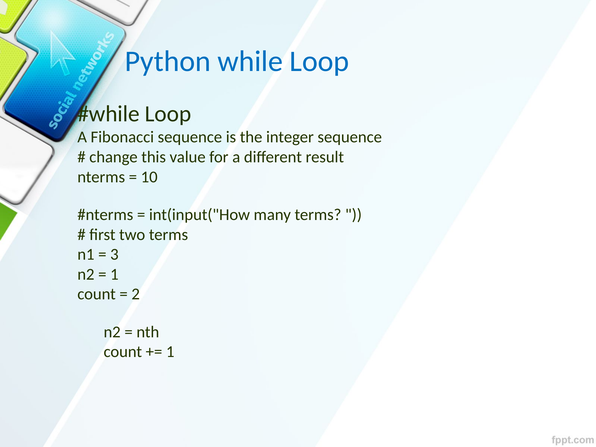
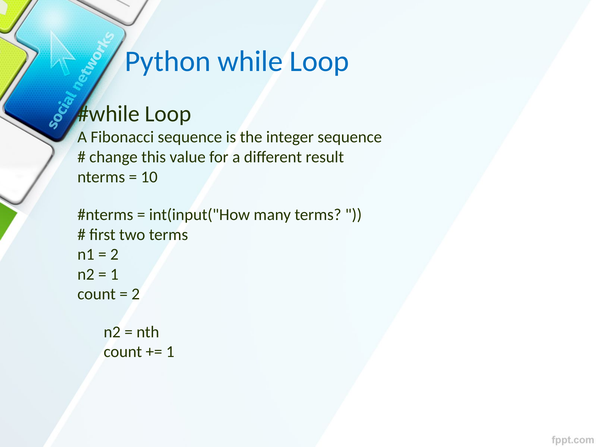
3 at (114, 254): 3 -> 2
